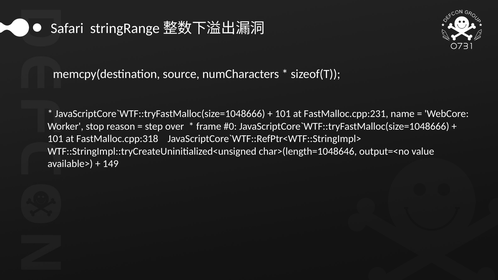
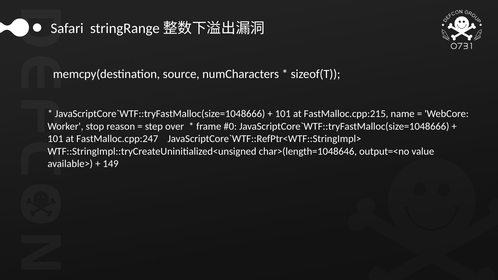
FastMalloc.cpp:231: FastMalloc.cpp:231 -> FastMalloc.cpp:215
FastMalloc.cpp:318: FastMalloc.cpp:318 -> FastMalloc.cpp:247
